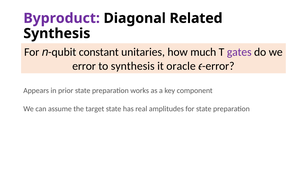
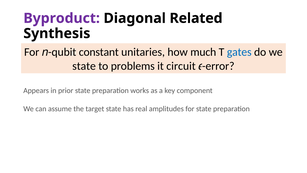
gates colour: purple -> blue
error at (84, 66): error -> state
to synthesis: synthesis -> problems
oracle: oracle -> circuit
